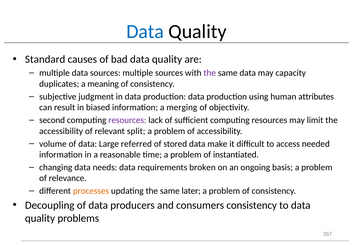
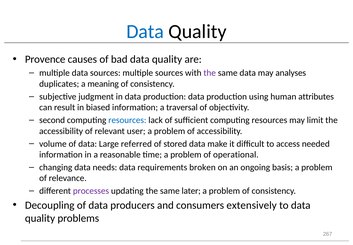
Standard: Standard -> Provence
capacity: capacity -> analyses
merging: merging -> traversal
resources at (127, 120) colour: purple -> blue
split: split -> user
instantiated: instantiated -> operational
processes colour: orange -> purple
consumers consistency: consistency -> extensively
